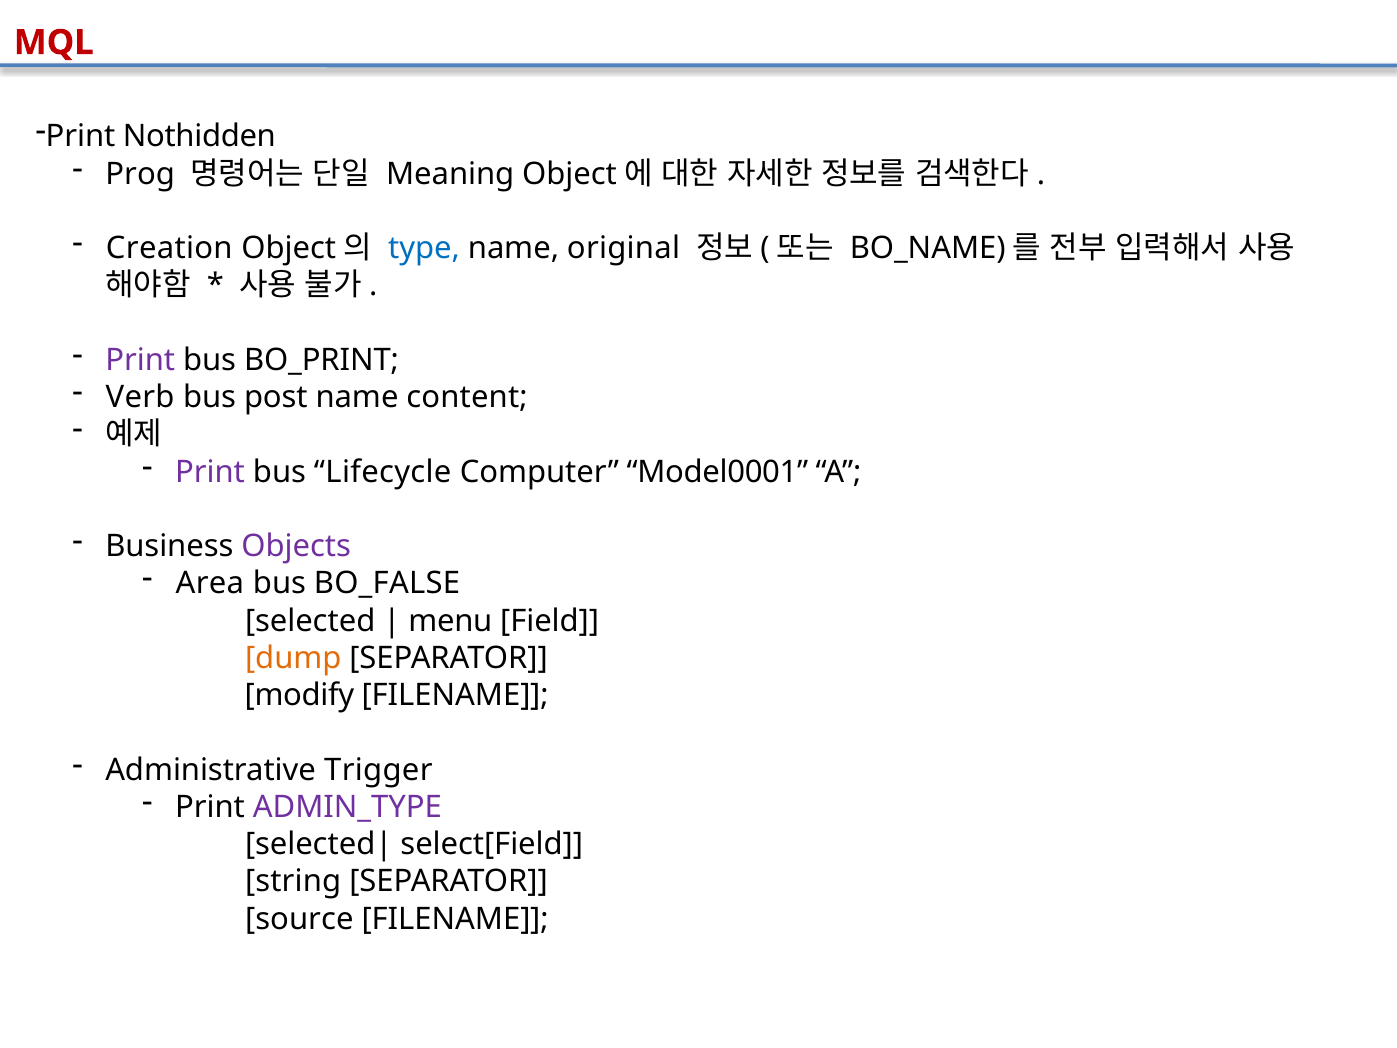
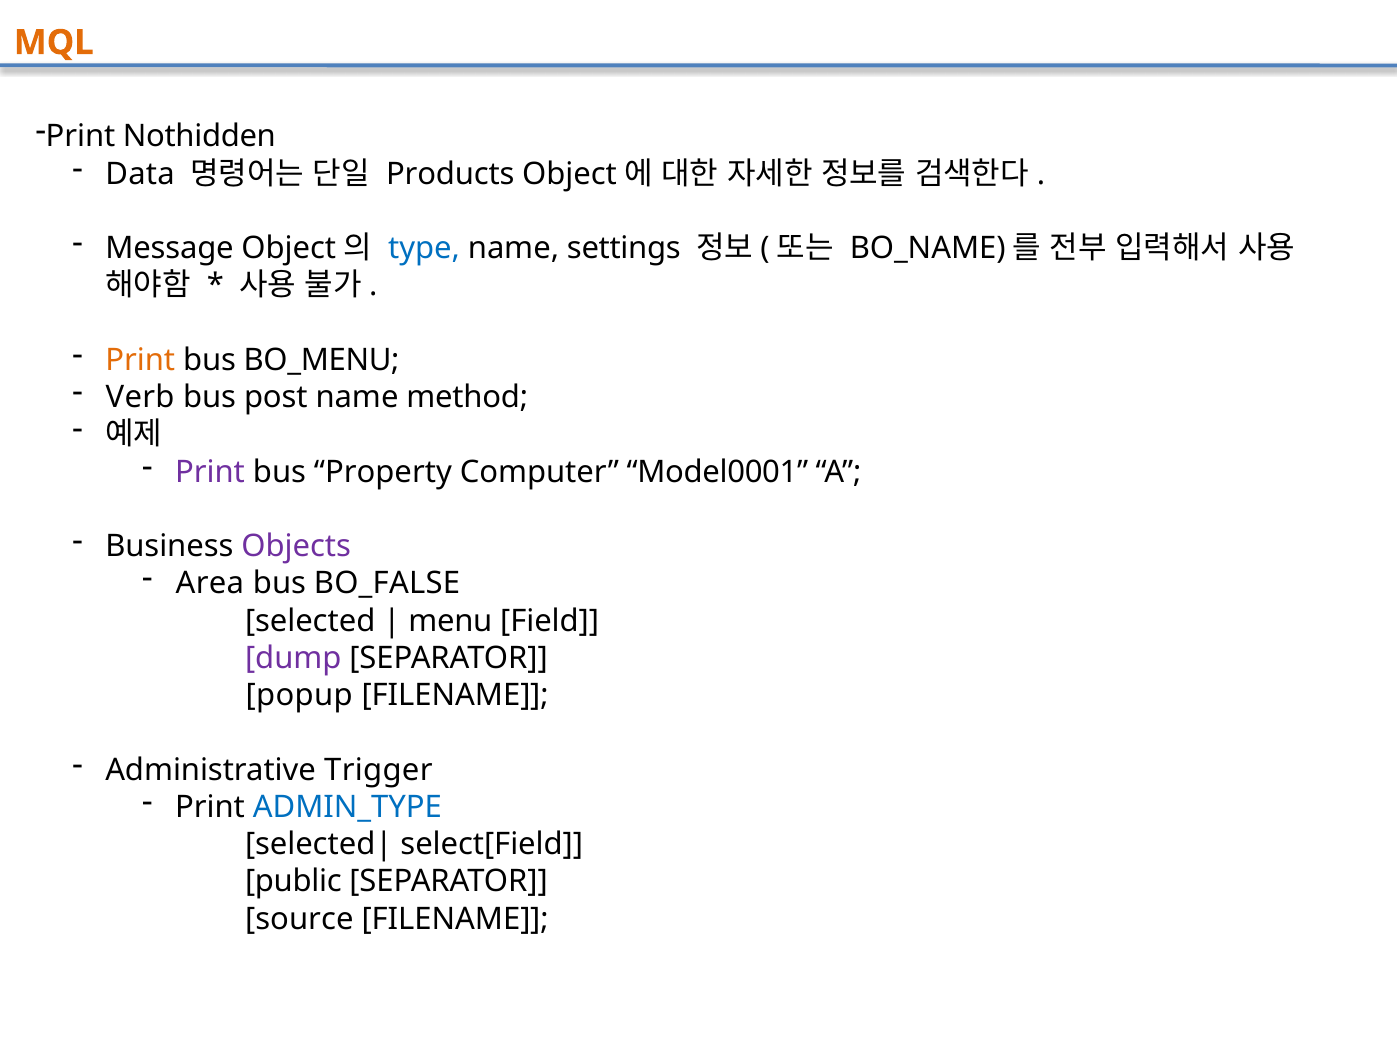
MQL colour: red -> orange
Prog: Prog -> Data
Meaning: Meaning -> Products
Creation: Creation -> Message
original: original -> settings
Print at (140, 360) colour: purple -> orange
BO_PRINT: BO_PRINT -> BO_MENU
content: content -> method
Lifecycle: Lifecycle -> Property
dump colour: orange -> purple
modify: modify -> popup
ADMIN_TYPE colour: purple -> blue
string: string -> public
